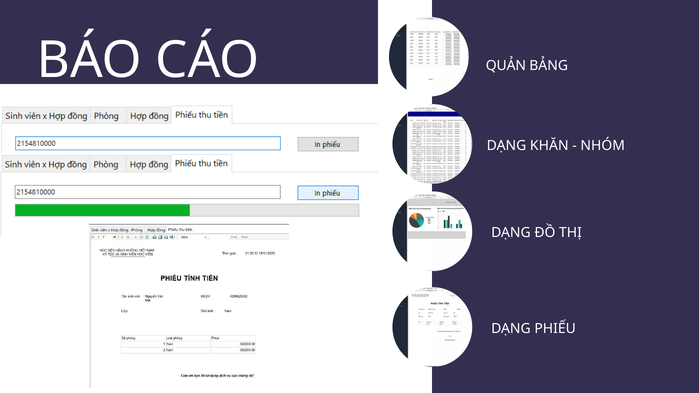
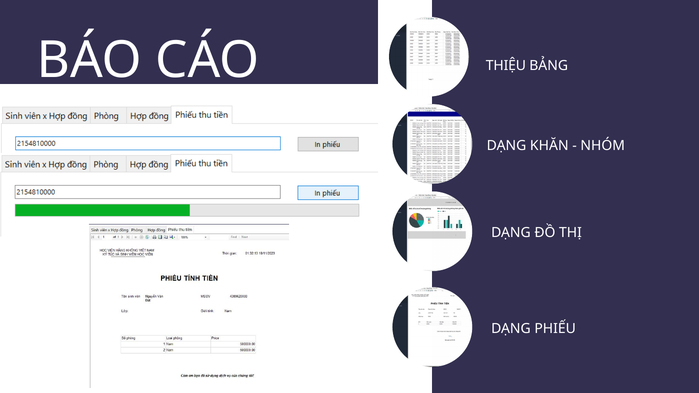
QUẢN: QUẢN -> THIỆU
